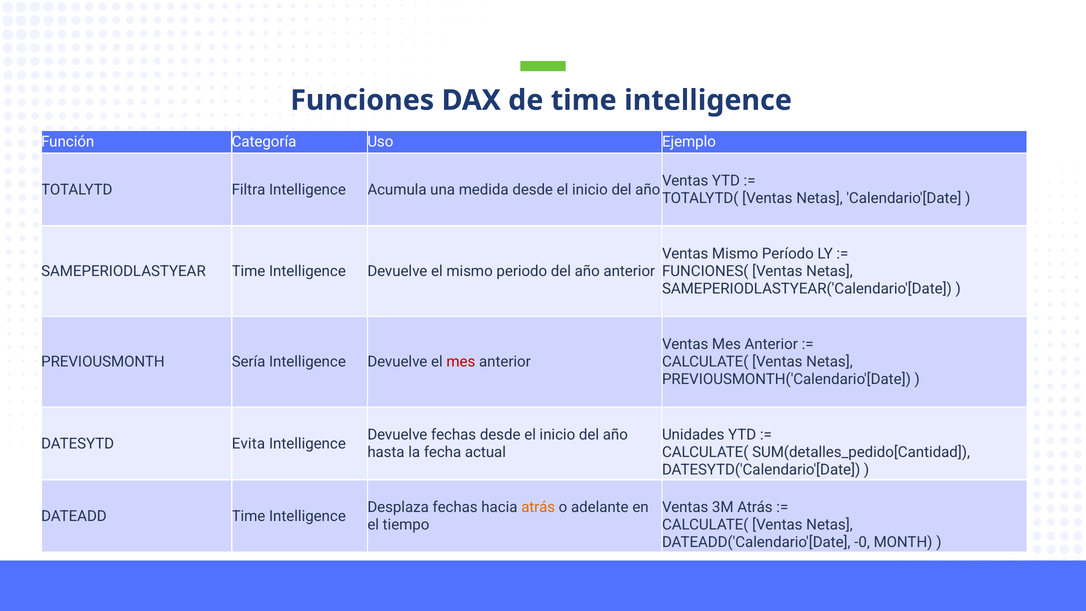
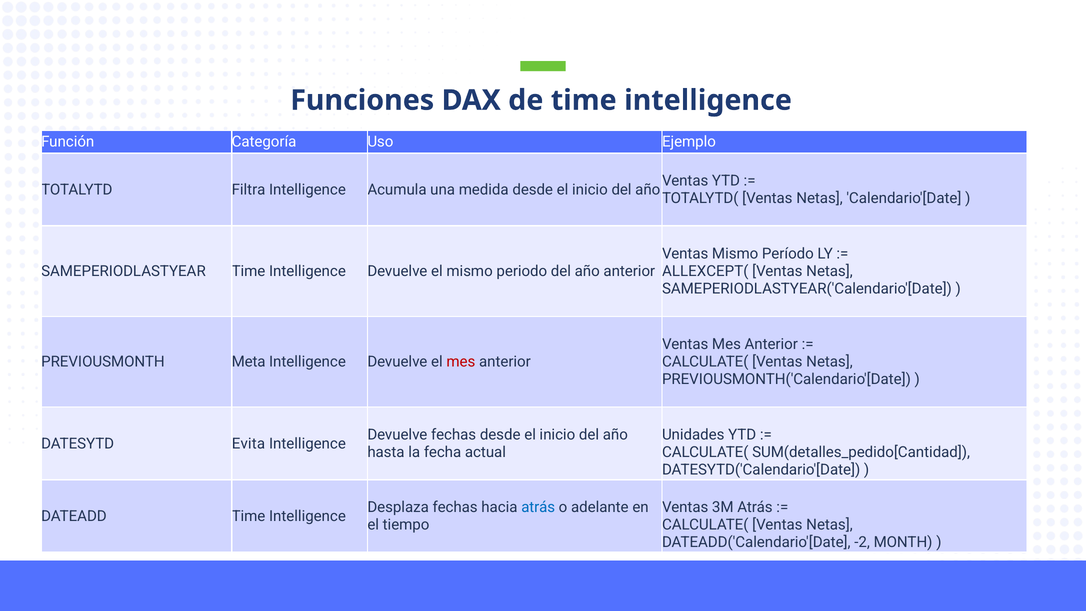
FUNCIONES(: FUNCIONES( -> ALLEXCEPT(
Sería: Sería -> Meta
atrás at (538, 507) colour: orange -> blue
-0: -0 -> -2
